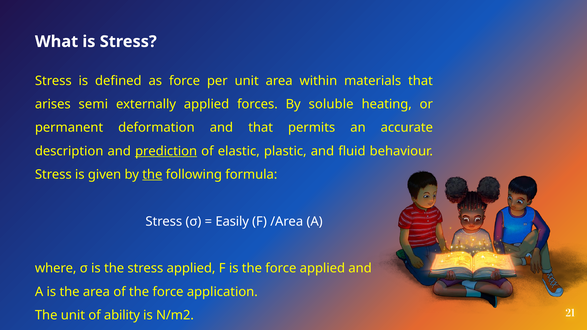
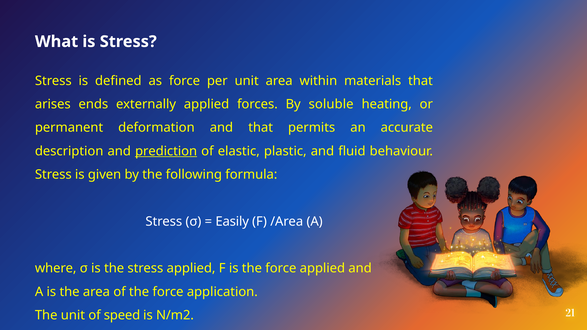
semi: semi -> ends
the at (152, 175) underline: present -> none
ability: ability -> speed
